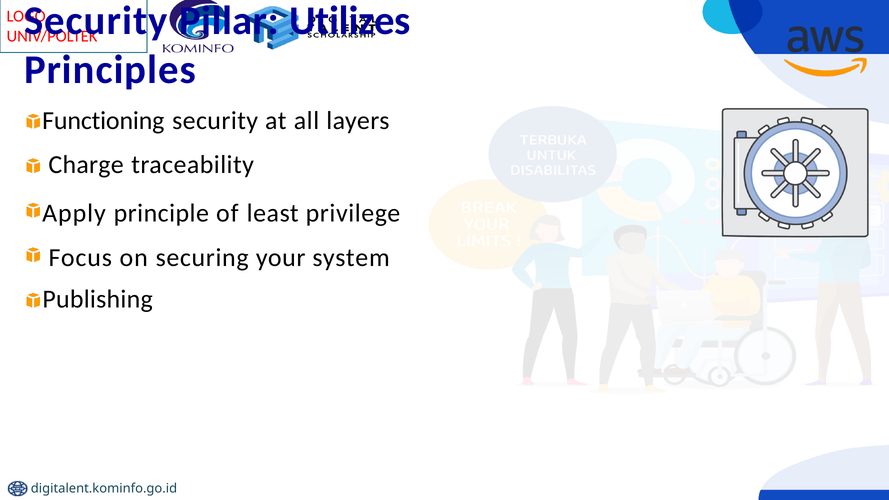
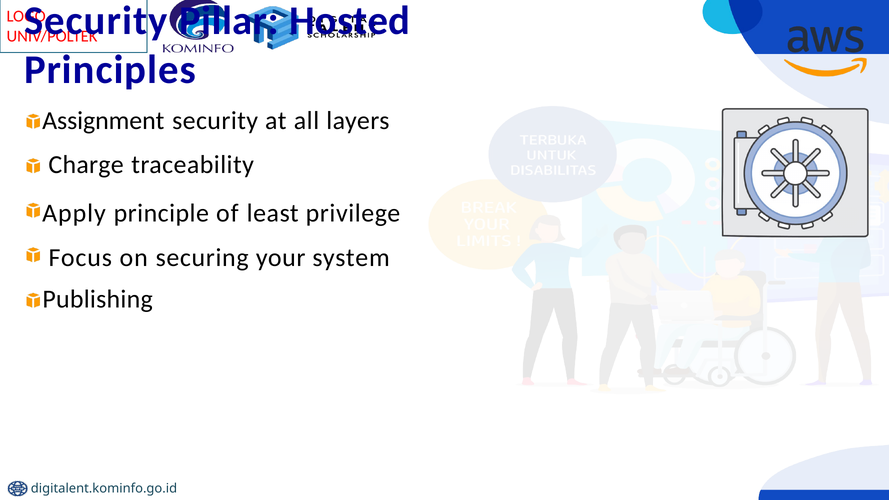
Utilizes: Utilizes -> Hosted
Functioning: Functioning -> Assignment
